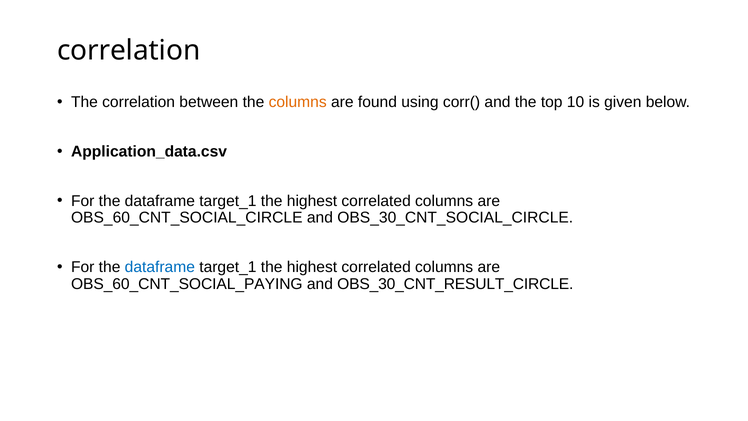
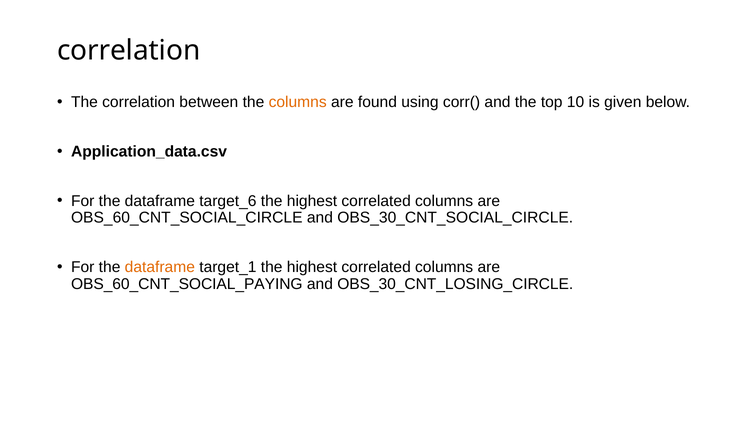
target_1 at (228, 201): target_1 -> target_6
dataframe at (160, 267) colour: blue -> orange
OBS_30_CNT_RESULT_CIRCLE: OBS_30_CNT_RESULT_CIRCLE -> OBS_30_CNT_LOSING_CIRCLE
